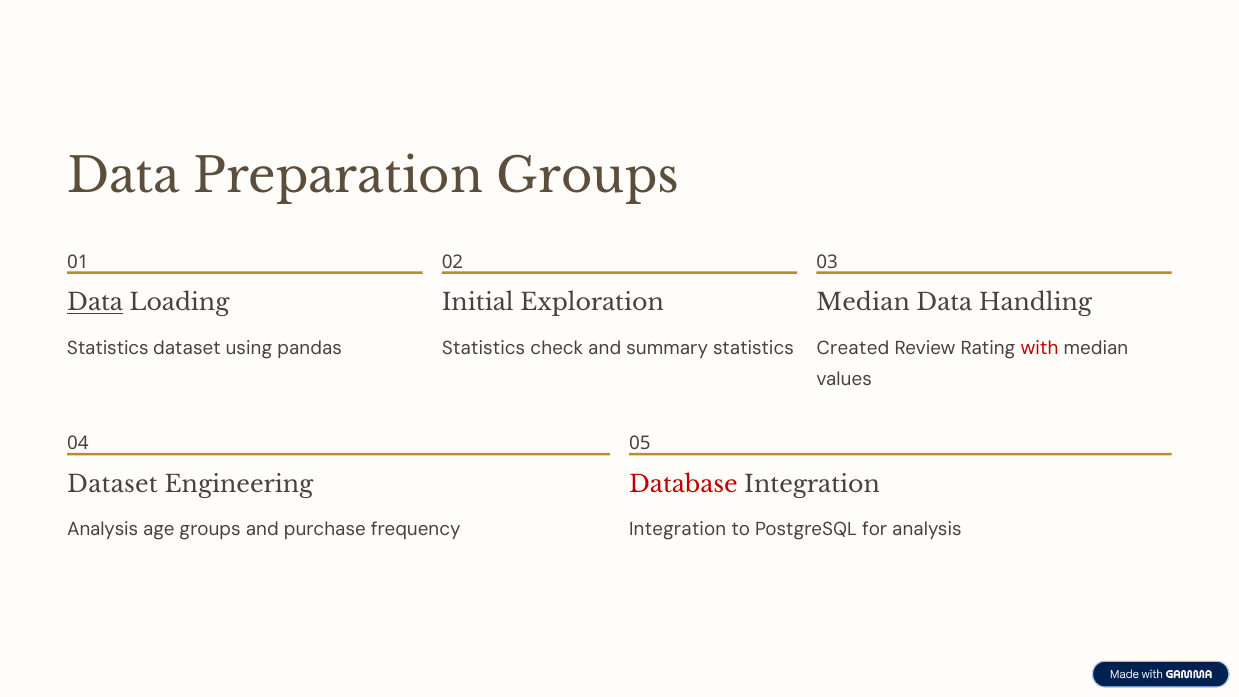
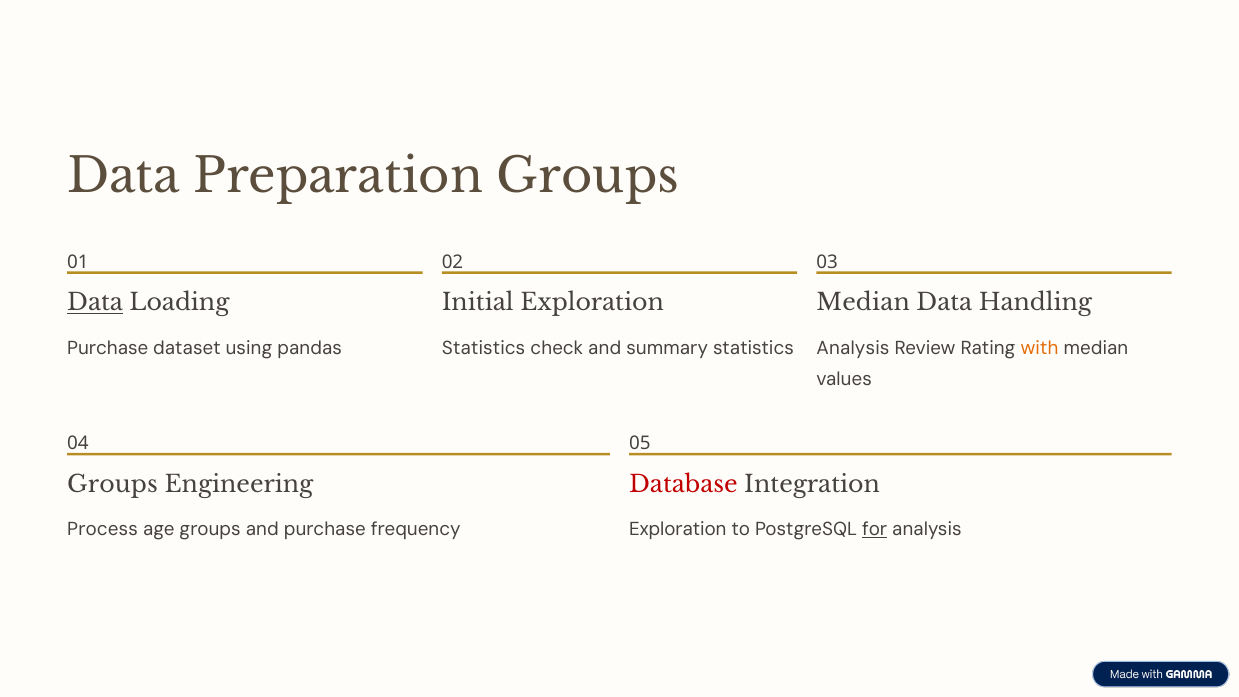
Statistics at (108, 348): Statistics -> Purchase
Created at (853, 348): Created -> Analysis
with colour: red -> orange
Dataset at (112, 485): Dataset -> Groups
Analysis at (103, 530): Analysis -> Process
Integration at (678, 530): Integration -> Exploration
for underline: none -> present
